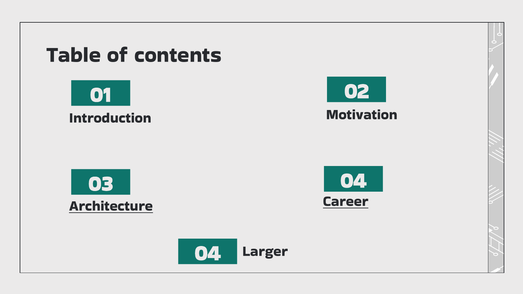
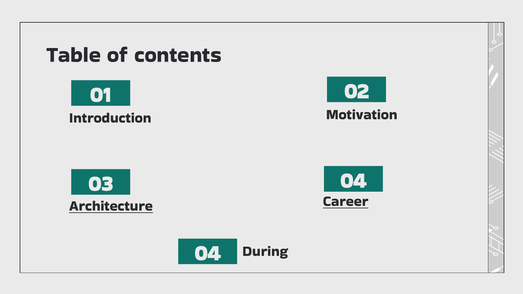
Larger: Larger -> During
